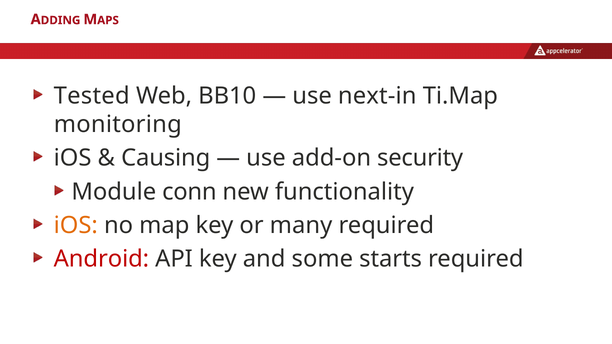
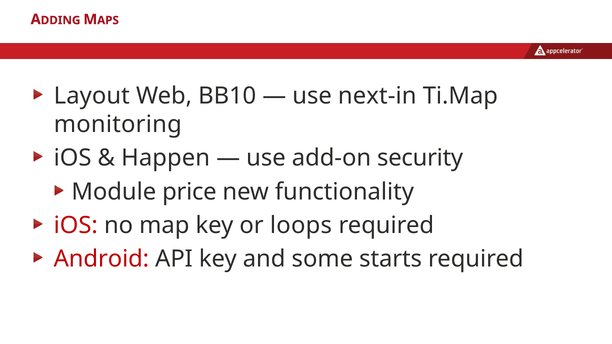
Tested: Tested -> Layout
Causing: Causing -> Happen
conn: conn -> price
iOS at (76, 226) colour: orange -> red
many: many -> loops
